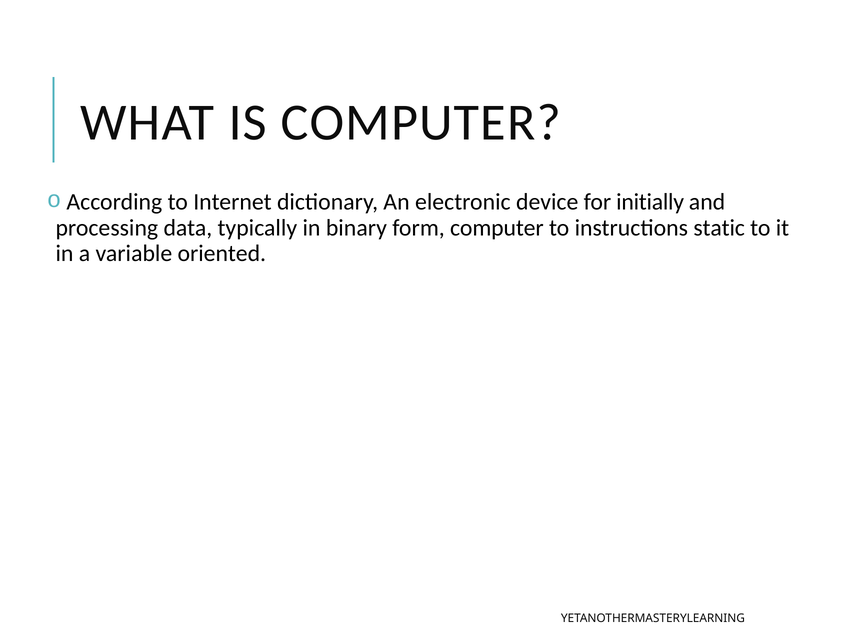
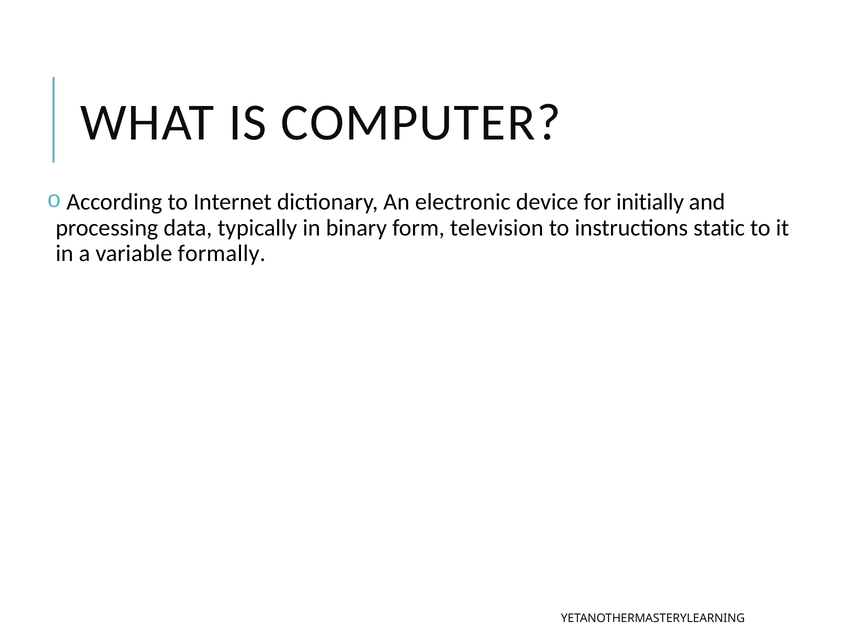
form computer: computer -> television
oriented: oriented -> formally
